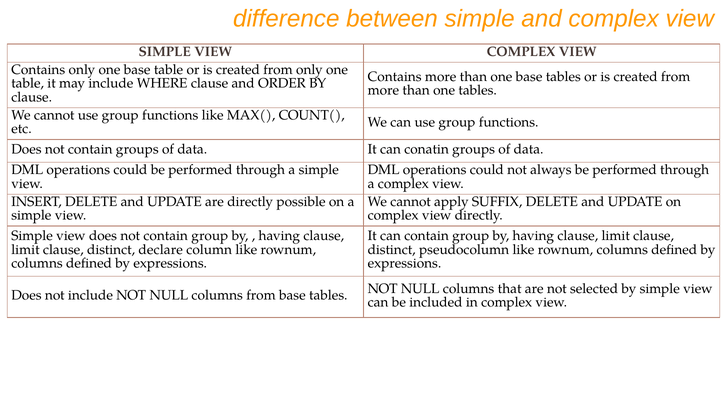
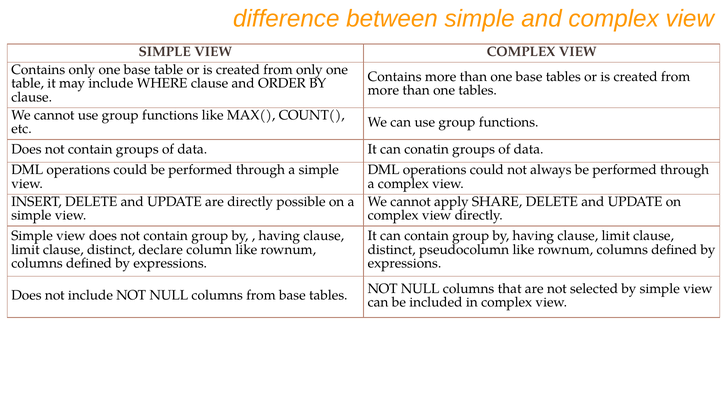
SUFFIX: SUFFIX -> SHARE
